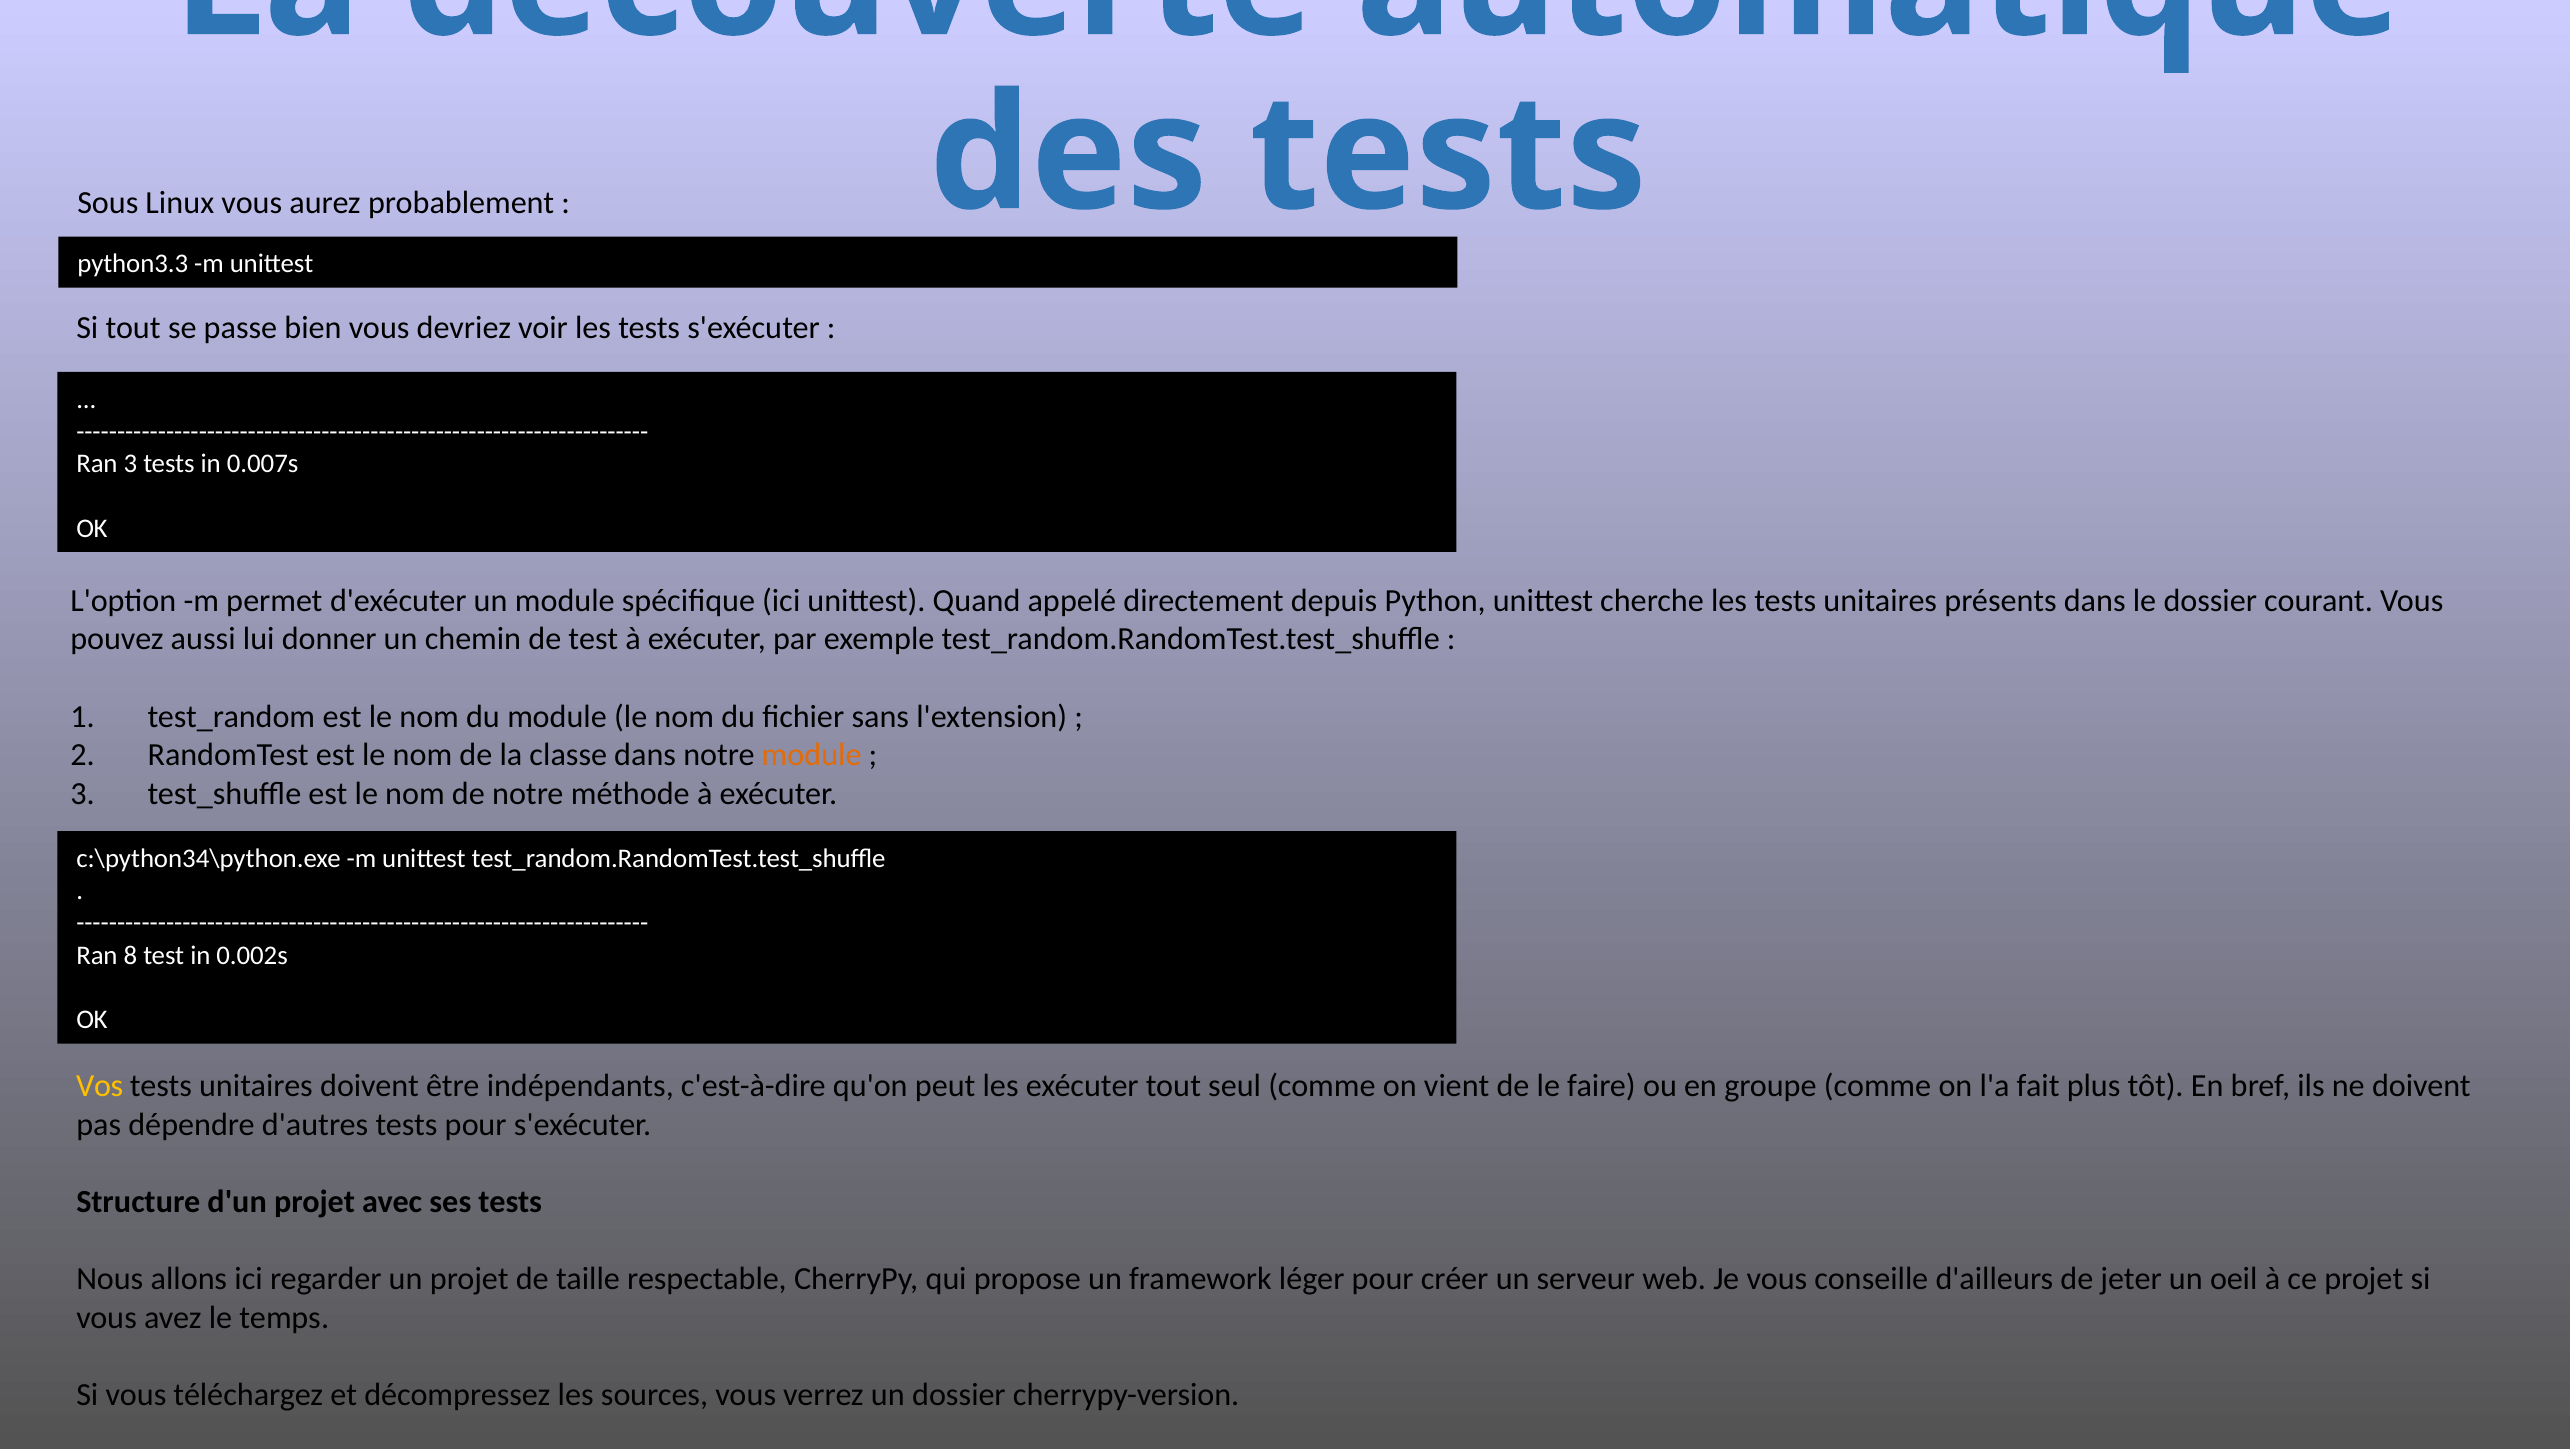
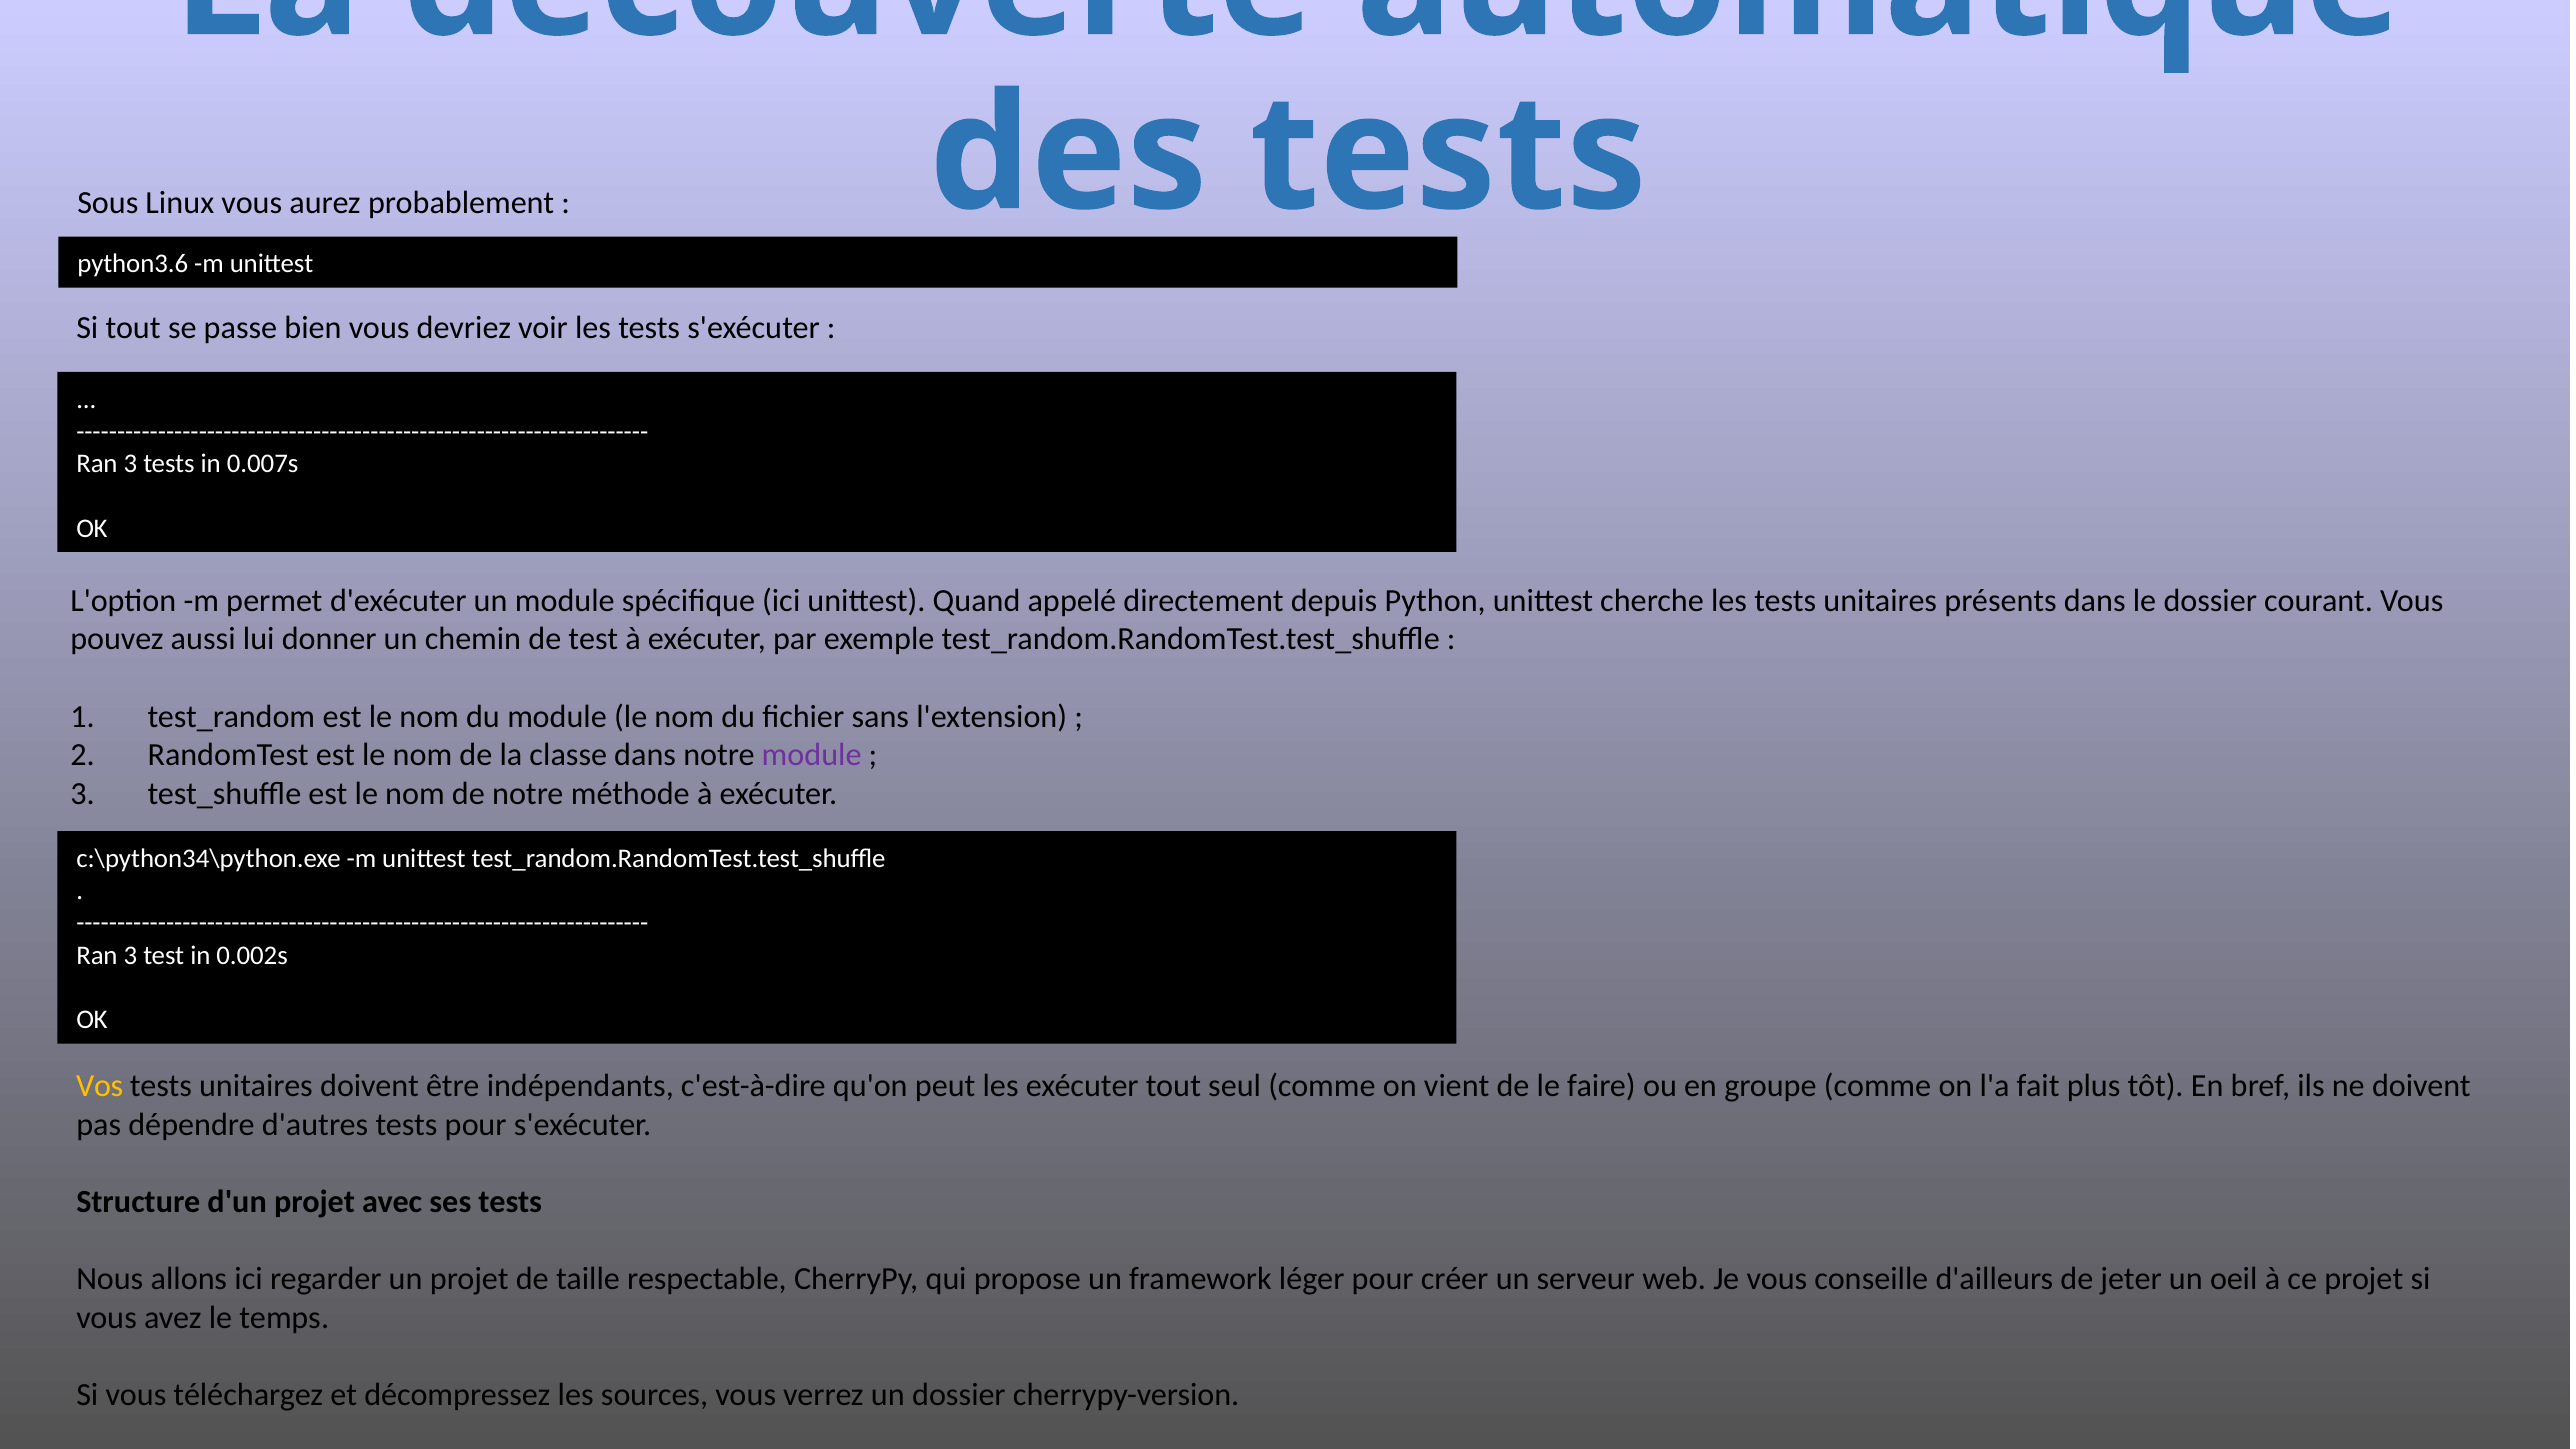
python3.3: python3.3 -> python3.6
module at (812, 755) colour: orange -> purple
8 at (130, 955): 8 -> 3
